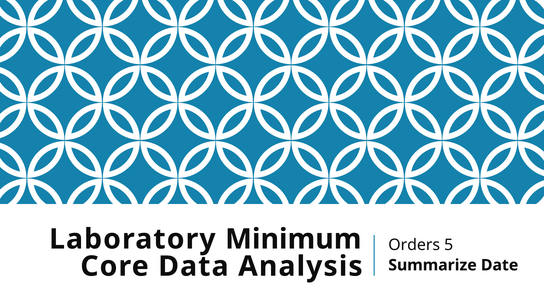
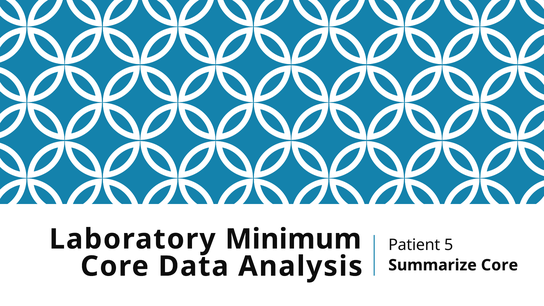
Orders: Orders -> Patient
Summarize Date: Date -> Core
